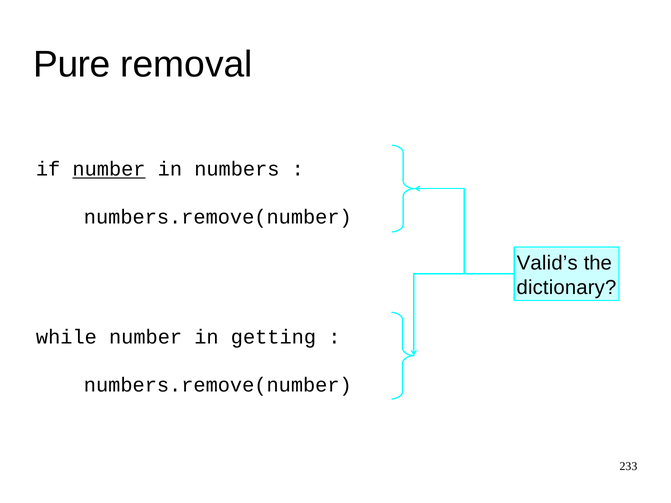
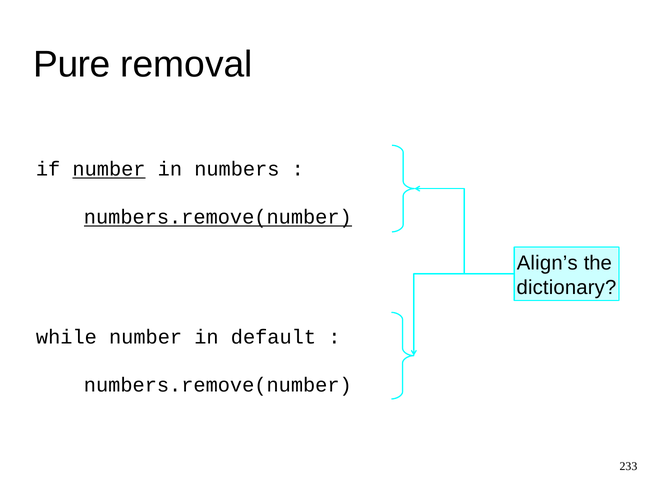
numbers.remove(number at (218, 217) underline: none -> present
Valid’s: Valid’s -> Align’s
getting: getting -> default
